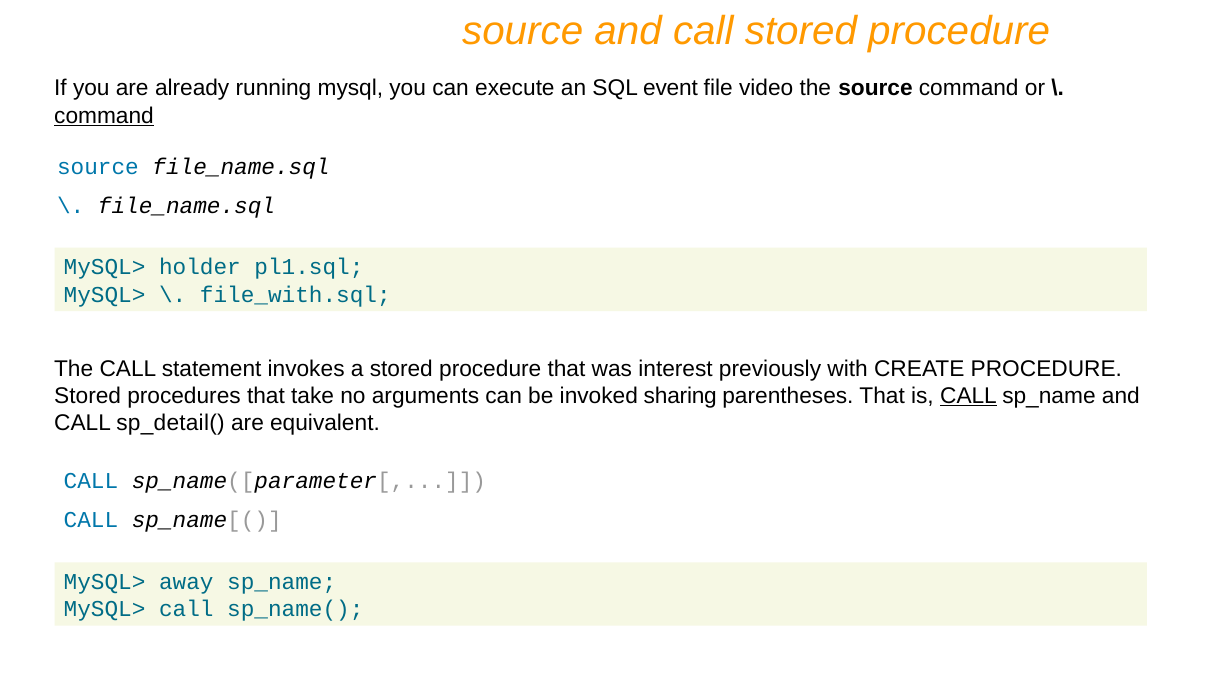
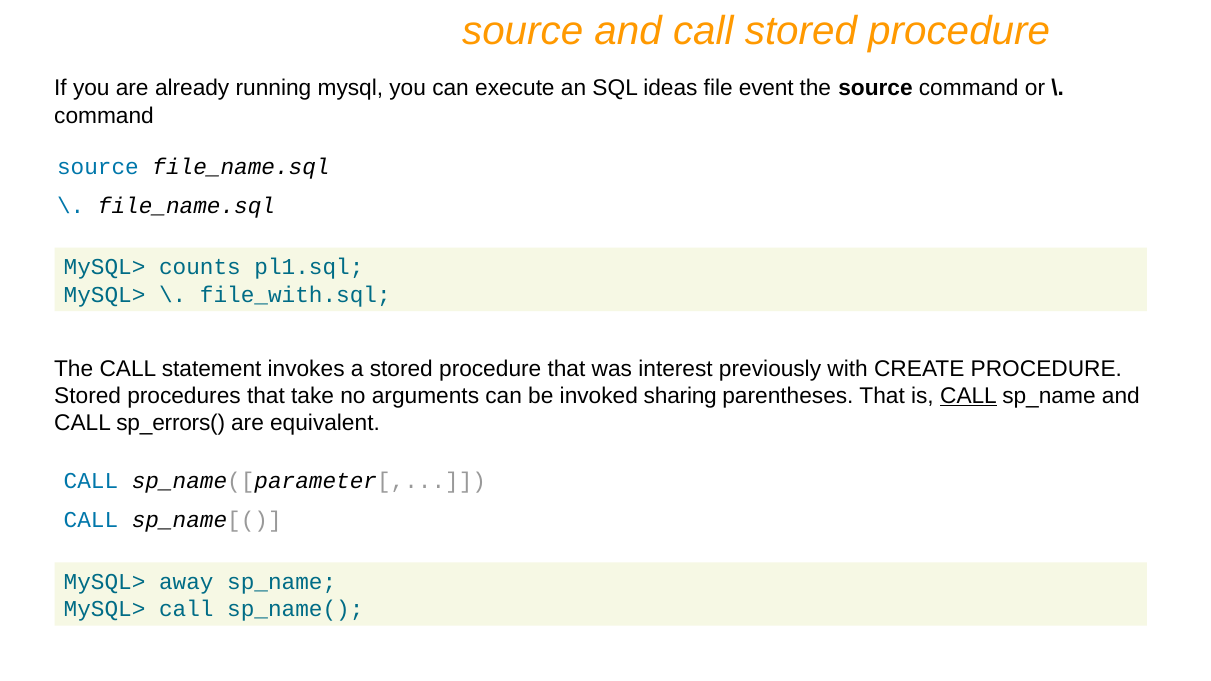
event: event -> ideas
video: video -> event
command at (104, 116) underline: present -> none
holder: holder -> counts
sp_detail(: sp_detail( -> sp_errors(
